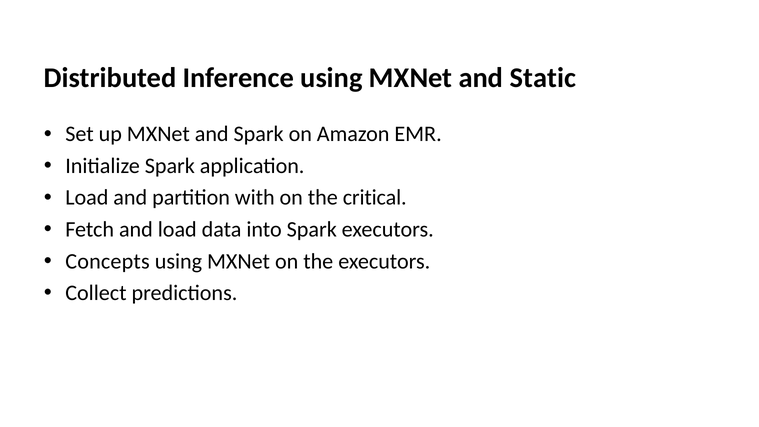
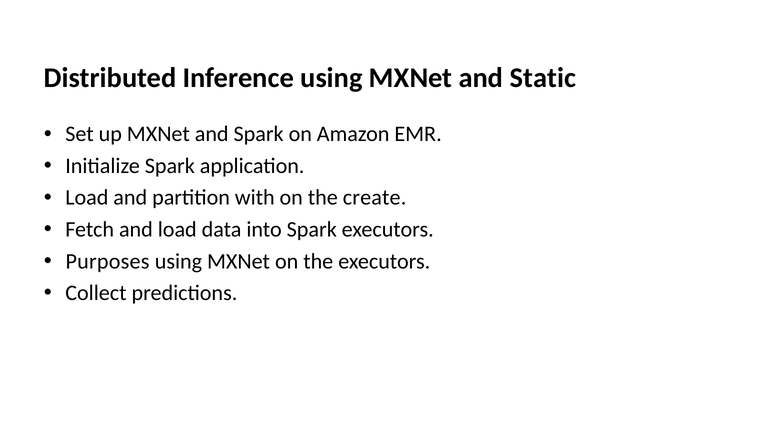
critical: critical -> create
Concepts: Concepts -> Purposes
